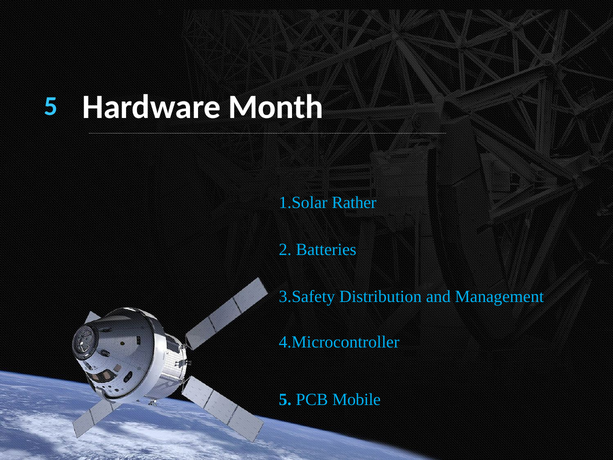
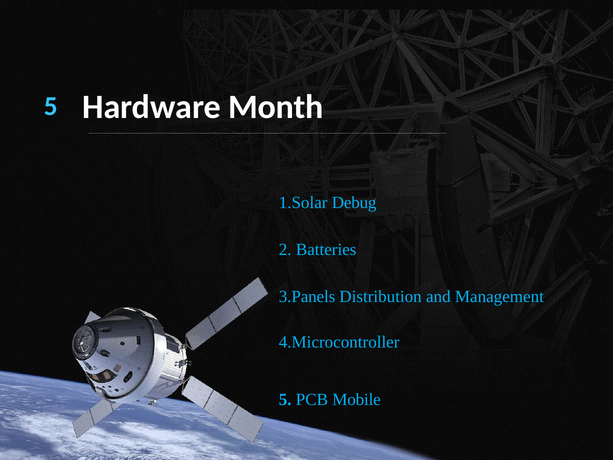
Rather: Rather -> Debug
3.Safety: 3.Safety -> 3.Panels
